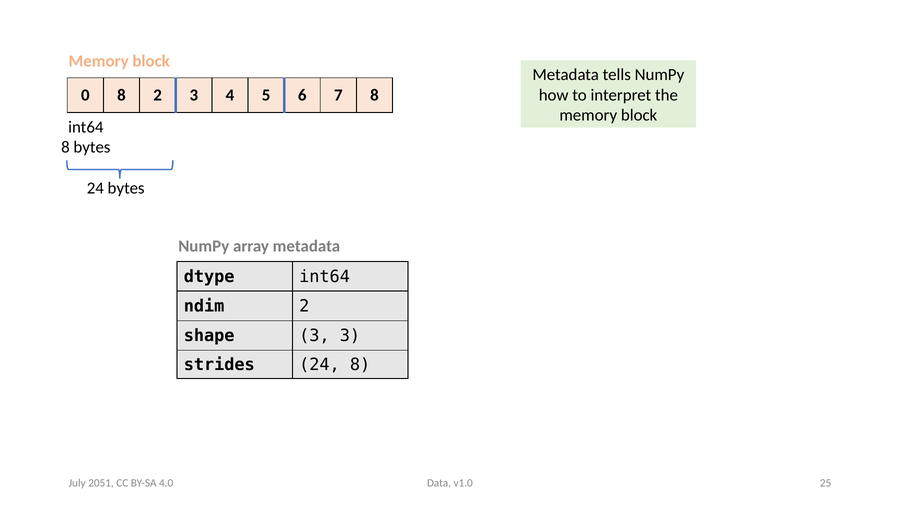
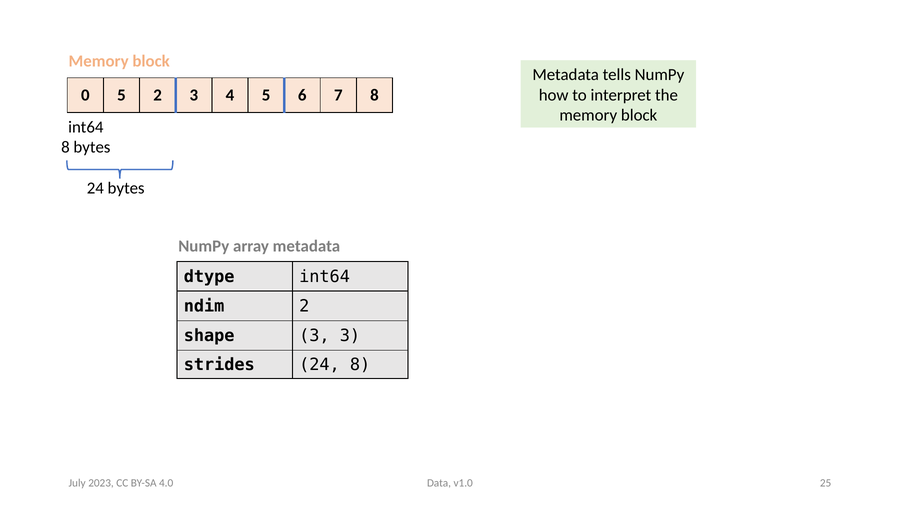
0 8: 8 -> 5
2051: 2051 -> 2023
